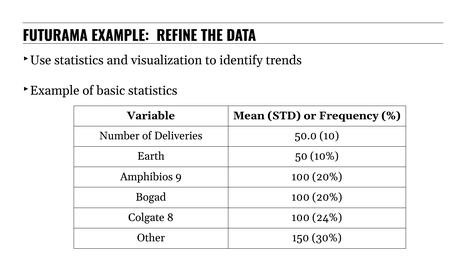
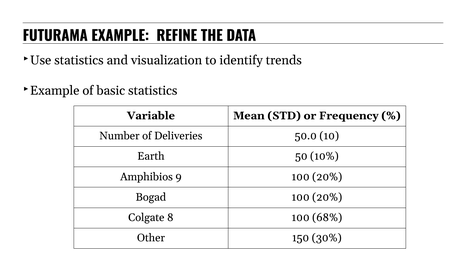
24%: 24% -> 68%
